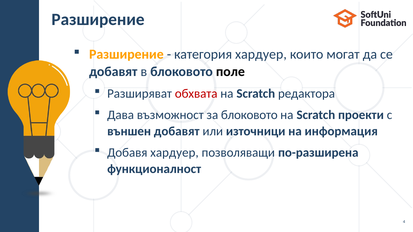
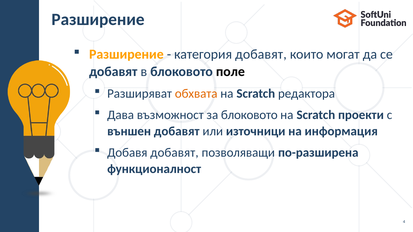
категория хардуер: хардуер -> добавят
обхвата colour: red -> orange
Добавя хардуер: хардуер -> добавят
